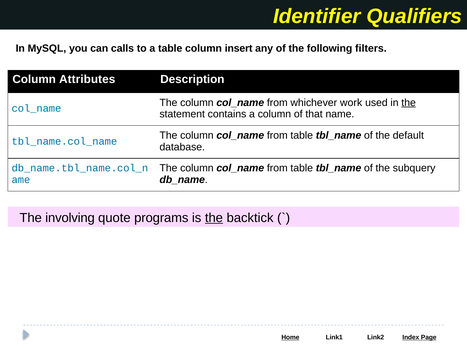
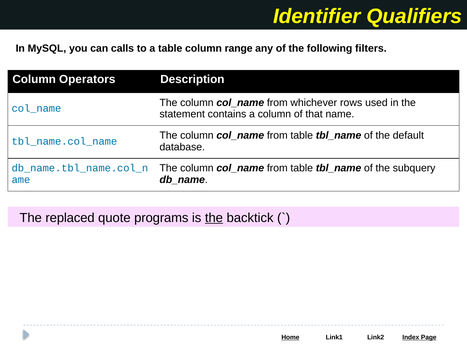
insert: insert -> range
Attributes: Attributes -> Operators
work: work -> rows
the at (409, 102) underline: present -> none
involving: involving -> replaced
